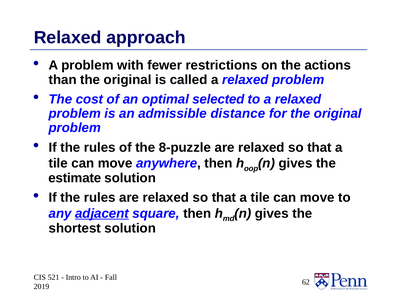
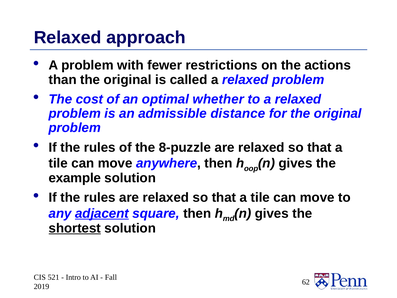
selected: selected -> whether
estimate: estimate -> example
shortest underline: none -> present
